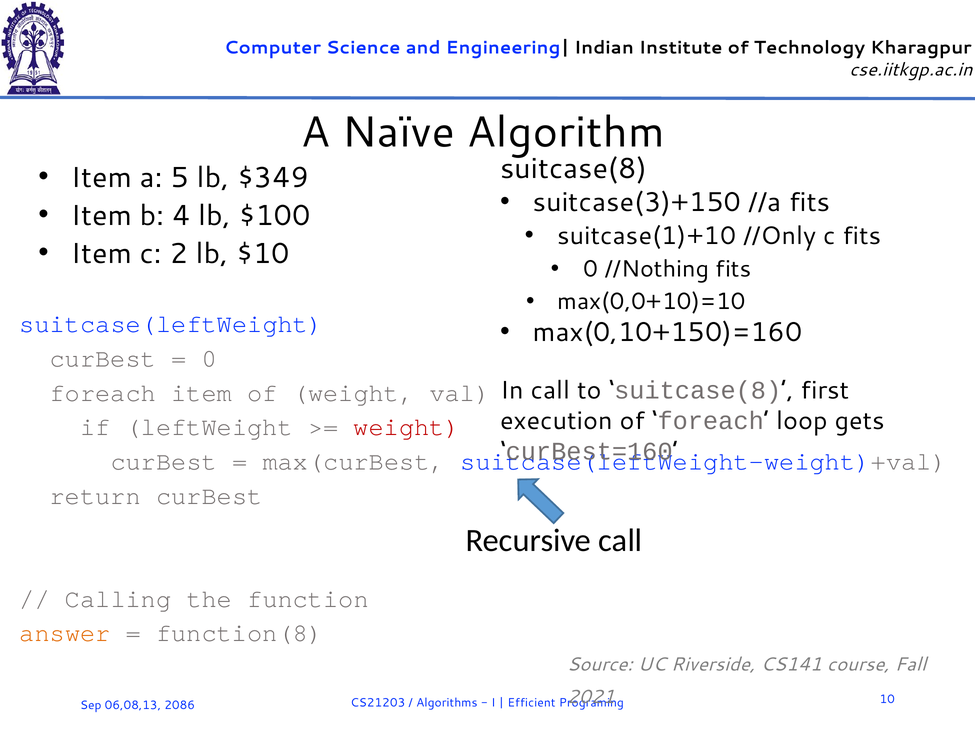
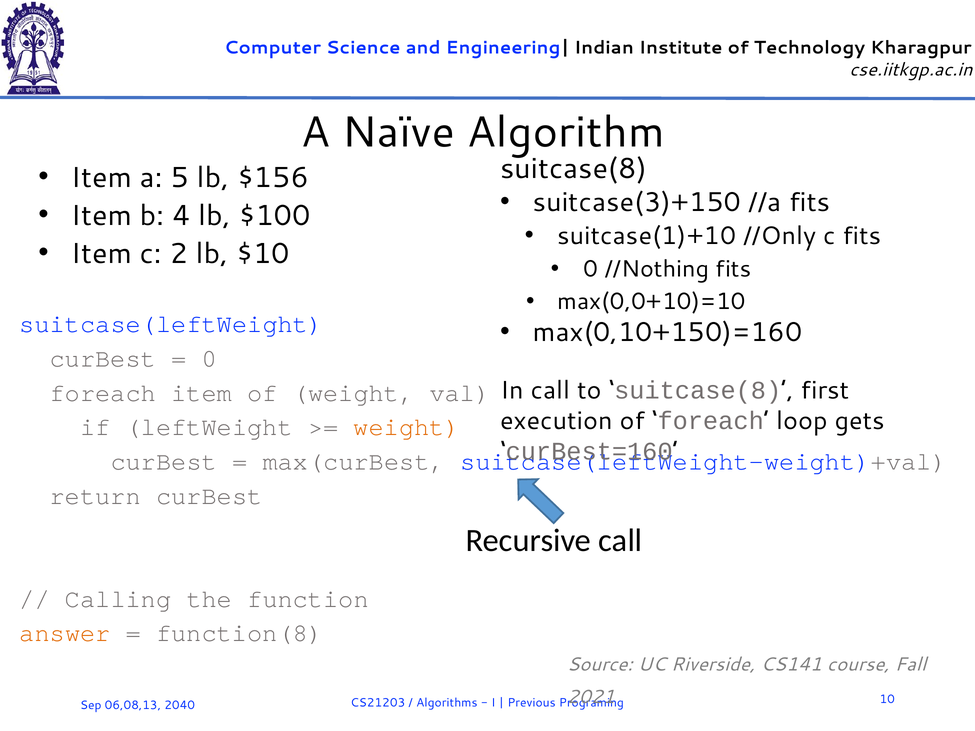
$349: $349 -> $156
weight at (407, 427) colour: red -> orange
2086: 2086 -> 2040
Efficient: Efficient -> Previous
